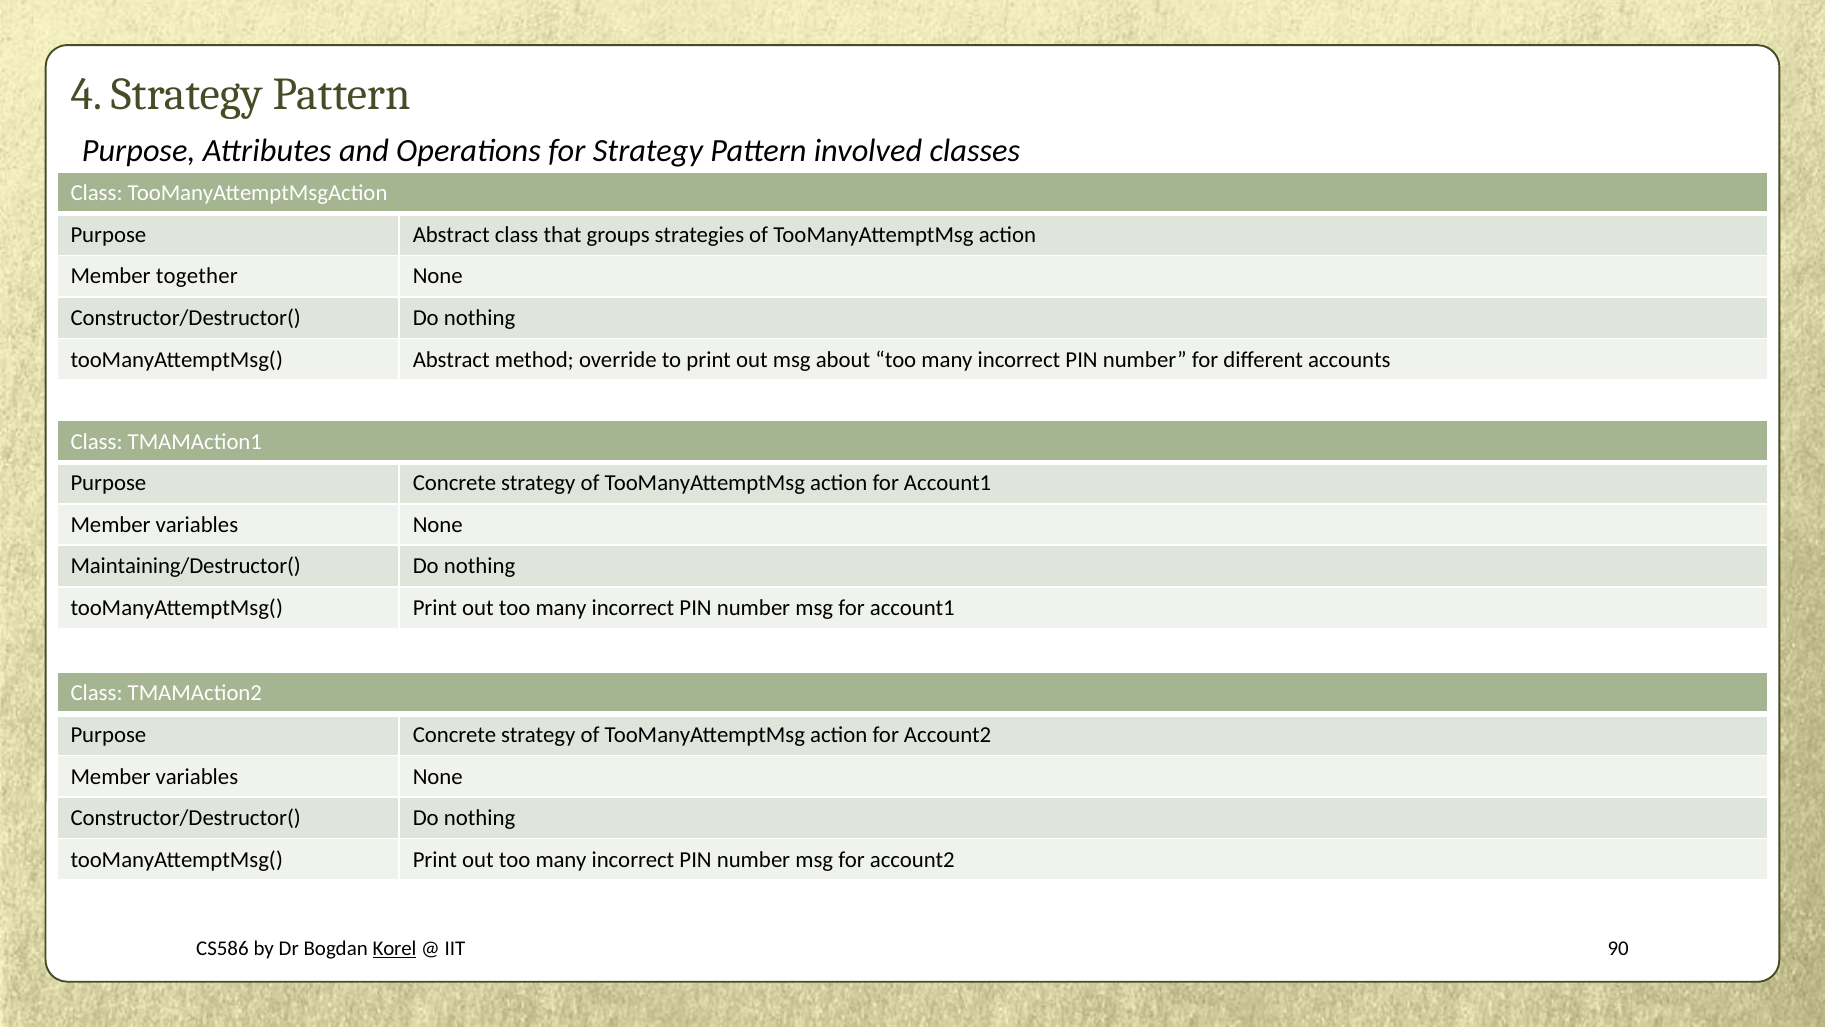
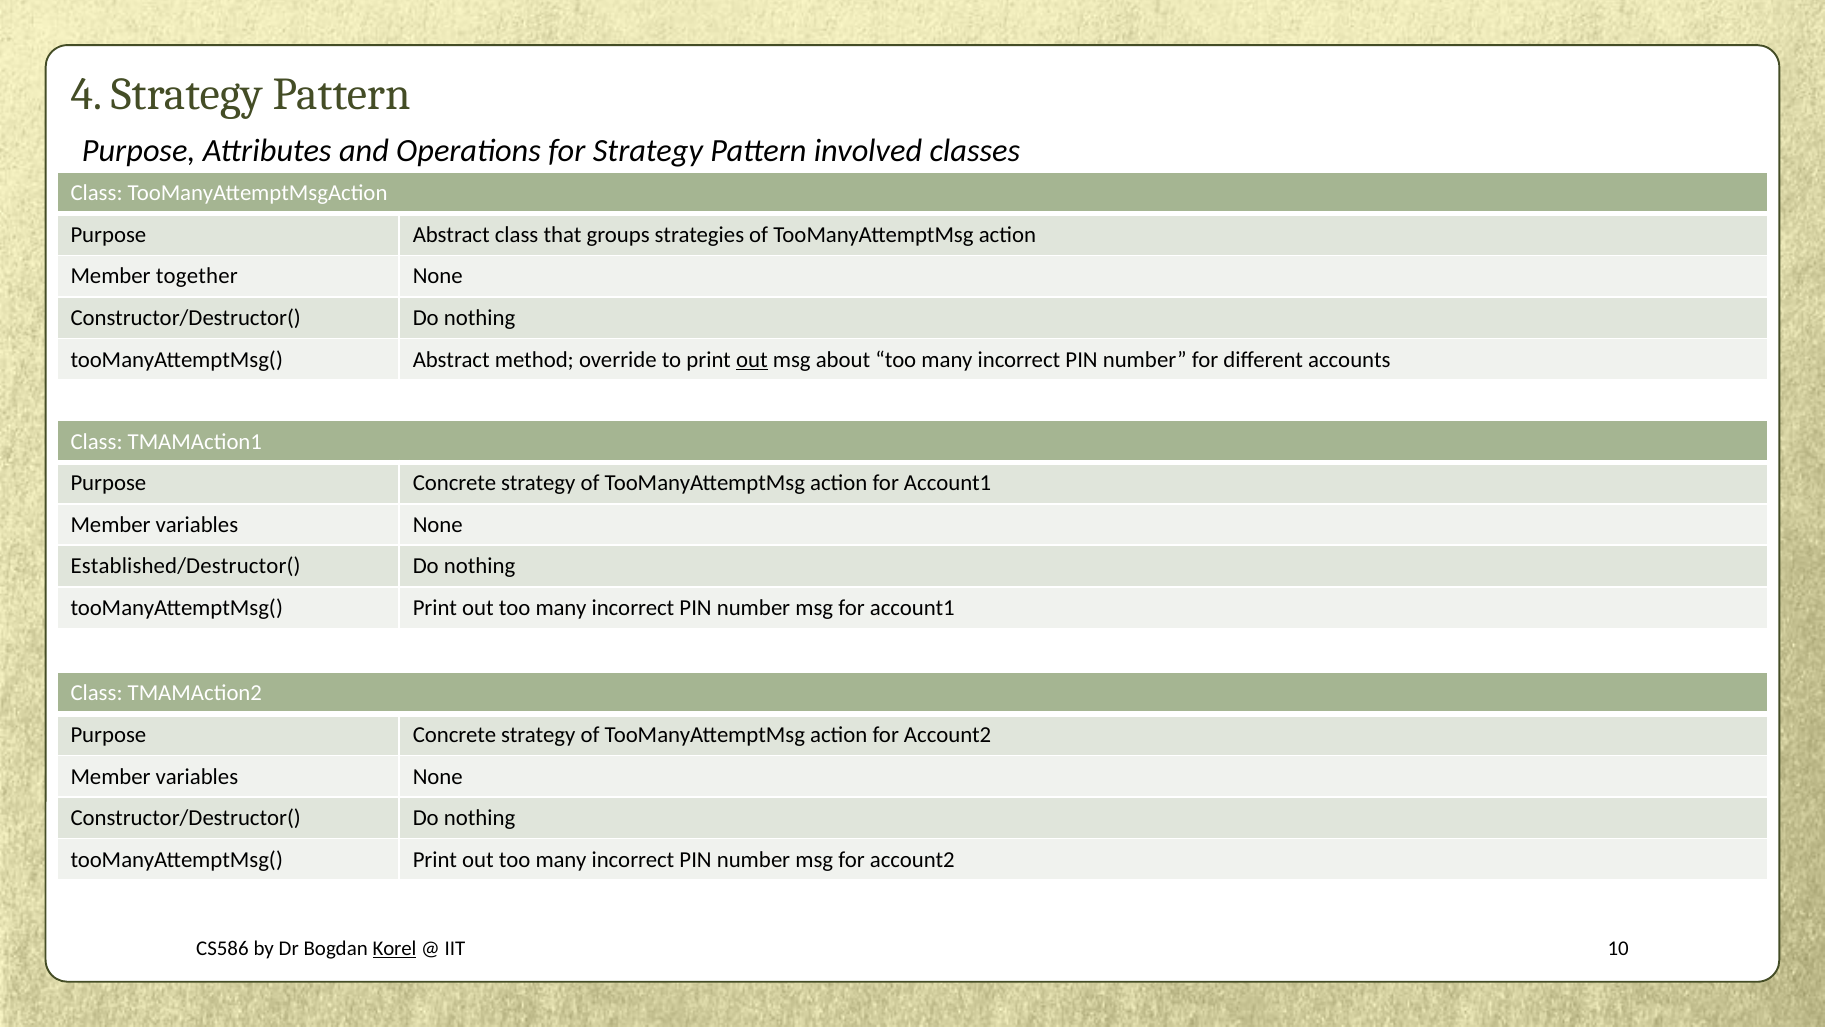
out at (752, 359) underline: none -> present
Maintaining/Destructor(: Maintaining/Destructor( -> Established/Destructor(
90: 90 -> 10
